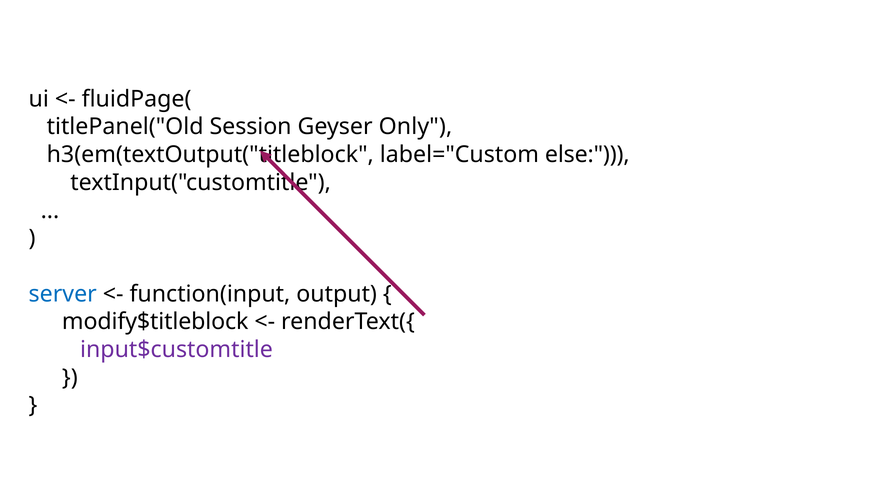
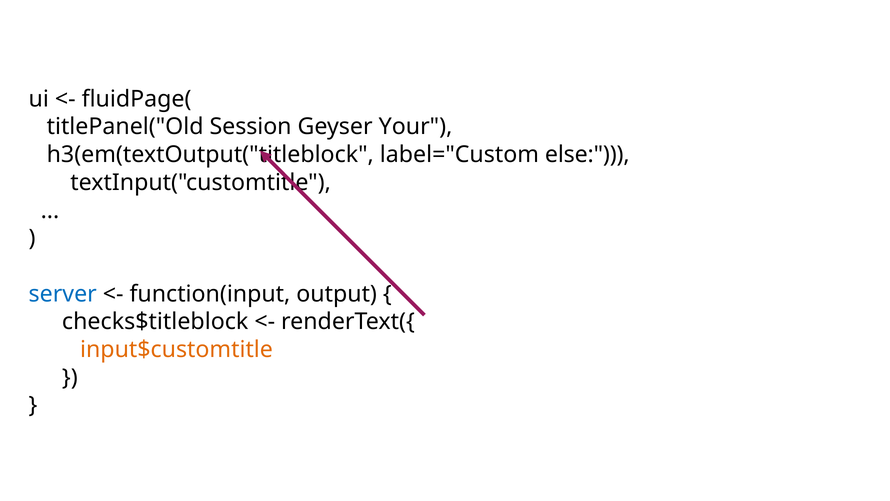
Only: Only -> Your
modify$titleblock: modify$titleblock -> checks$titleblock
input$customtitle colour: purple -> orange
